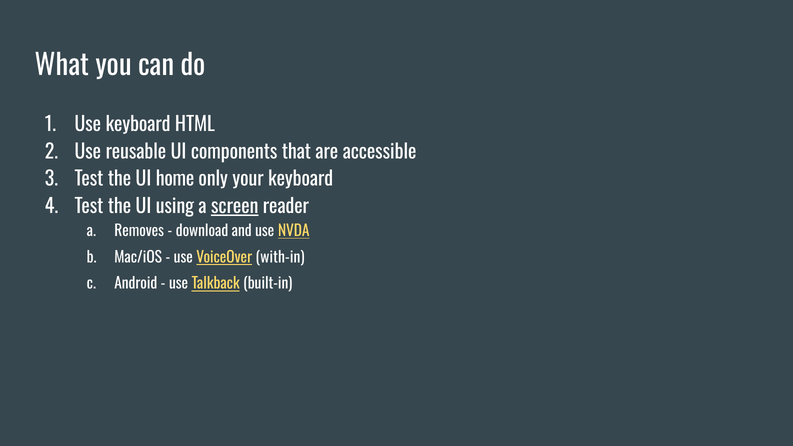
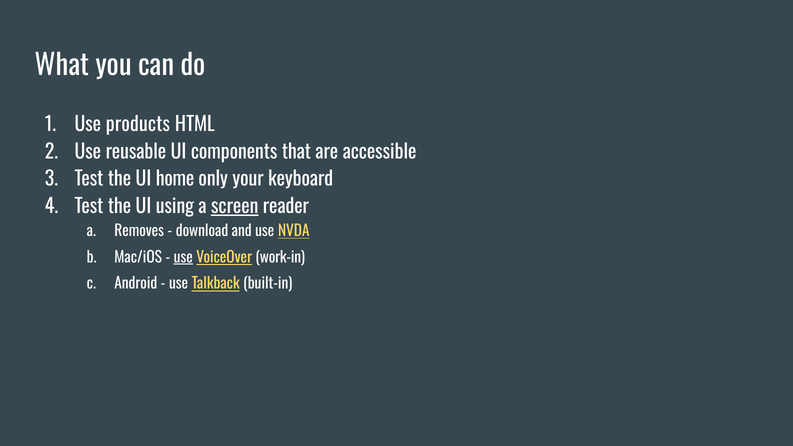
Use keyboard: keyboard -> products
use at (183, 258) underline: none -> present
with-in: with-in -> work-in
